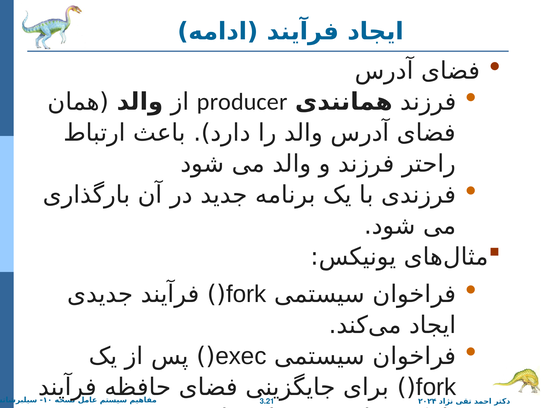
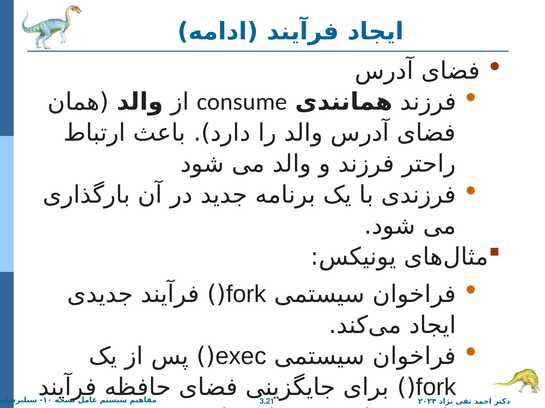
producer: producer -> consume
